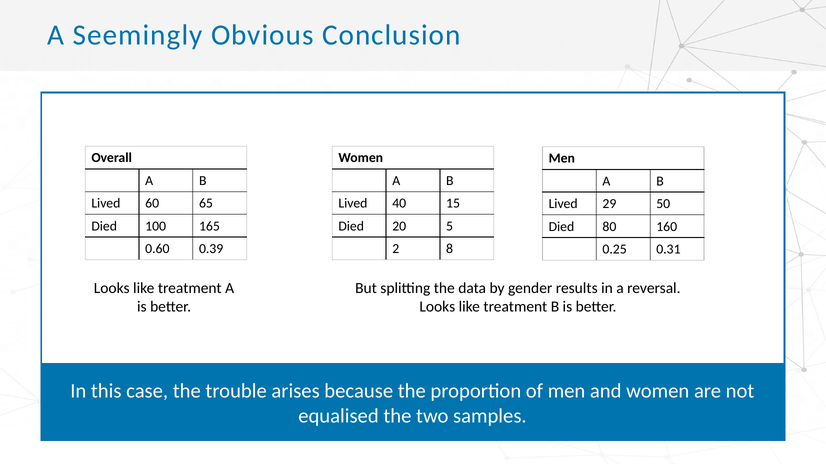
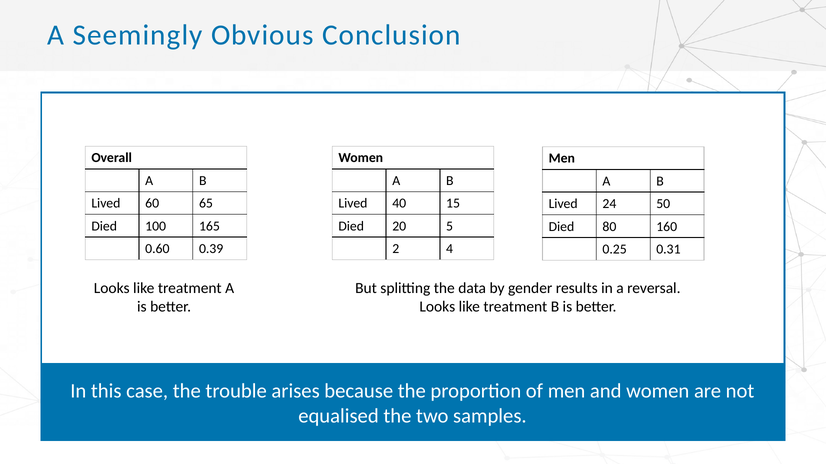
29: 29 -> 24
8: 8 -> 4
